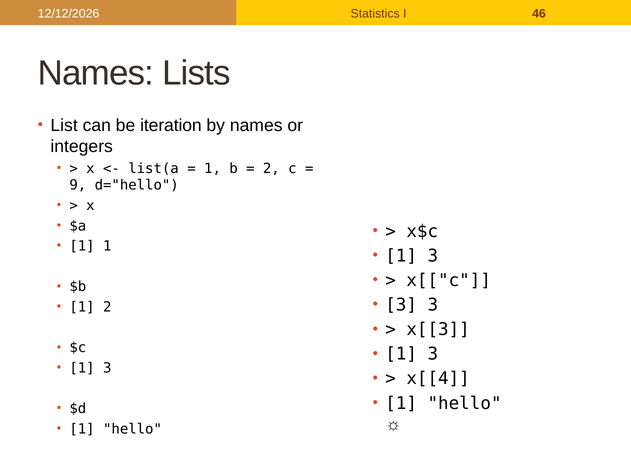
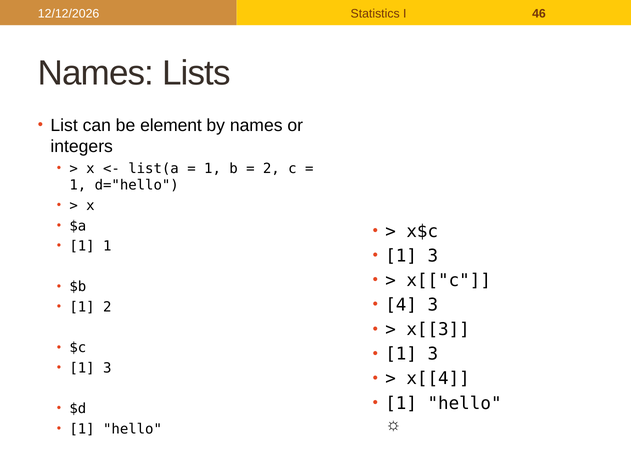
iteration: iteration -> element
9 at (78, 185): 9 -> 1
3 at (401, 305): 3 -> 4
